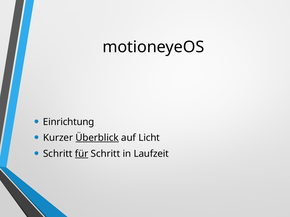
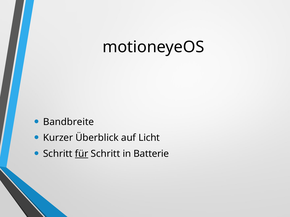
Einrichtung: Einrichtung -> Bandbreite
Überblick underline: present -> none
Laufzeit: Laufzeit -> Batterie
